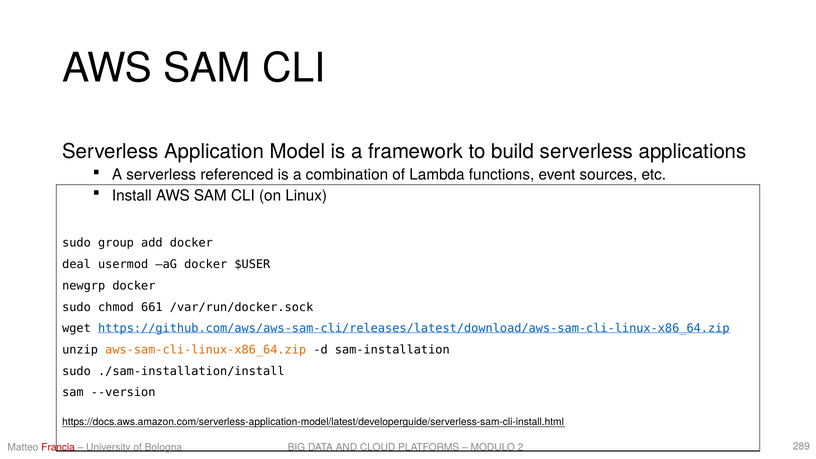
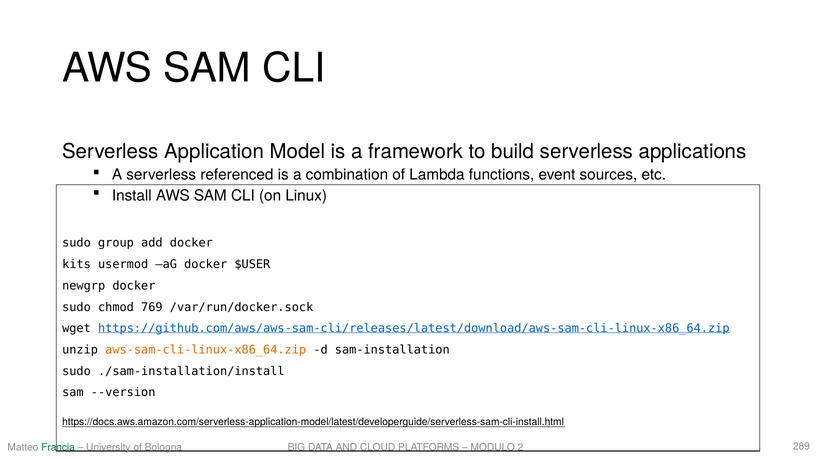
deal: deal -> kits
661: 661 -> 769
Francia colour: red -> green
